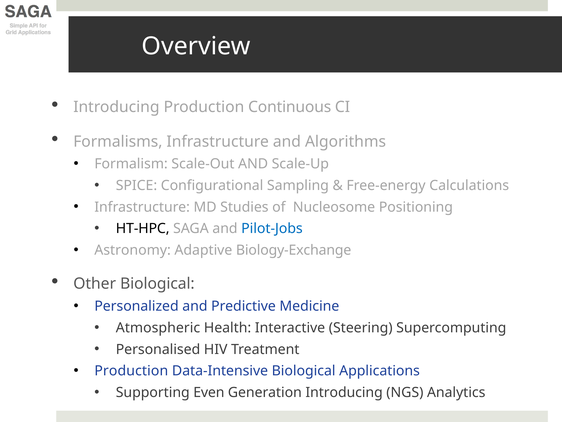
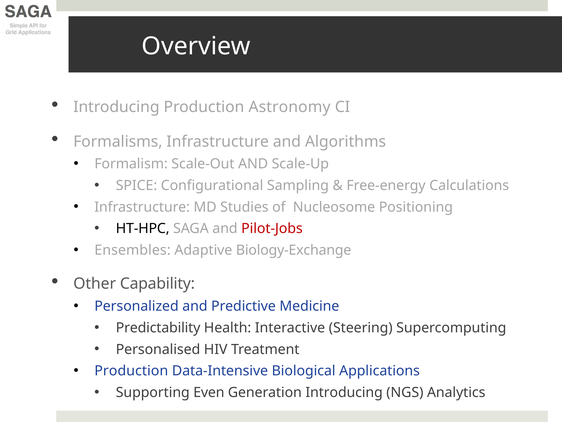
Continuous: Continuous -> Astronomy
Pilot-Jobs colour: blue -> red
Astronomy: Astronomy -> Ensembles
Other Biological: Biological -> Capability
Atmospheric: Atmospheric -> Predictability
